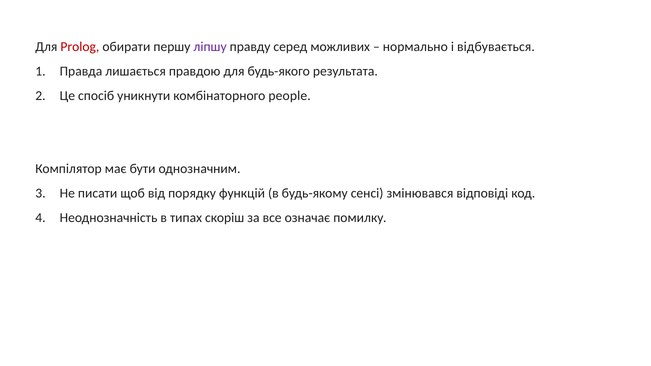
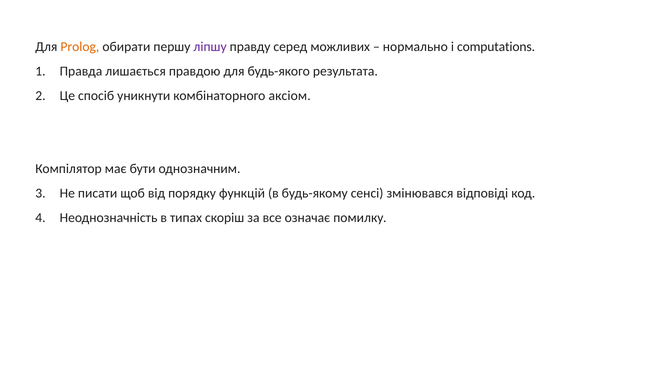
Prolog colour: red -> orange
відбувається: відбувається -> computations
people: people -> аксіом
